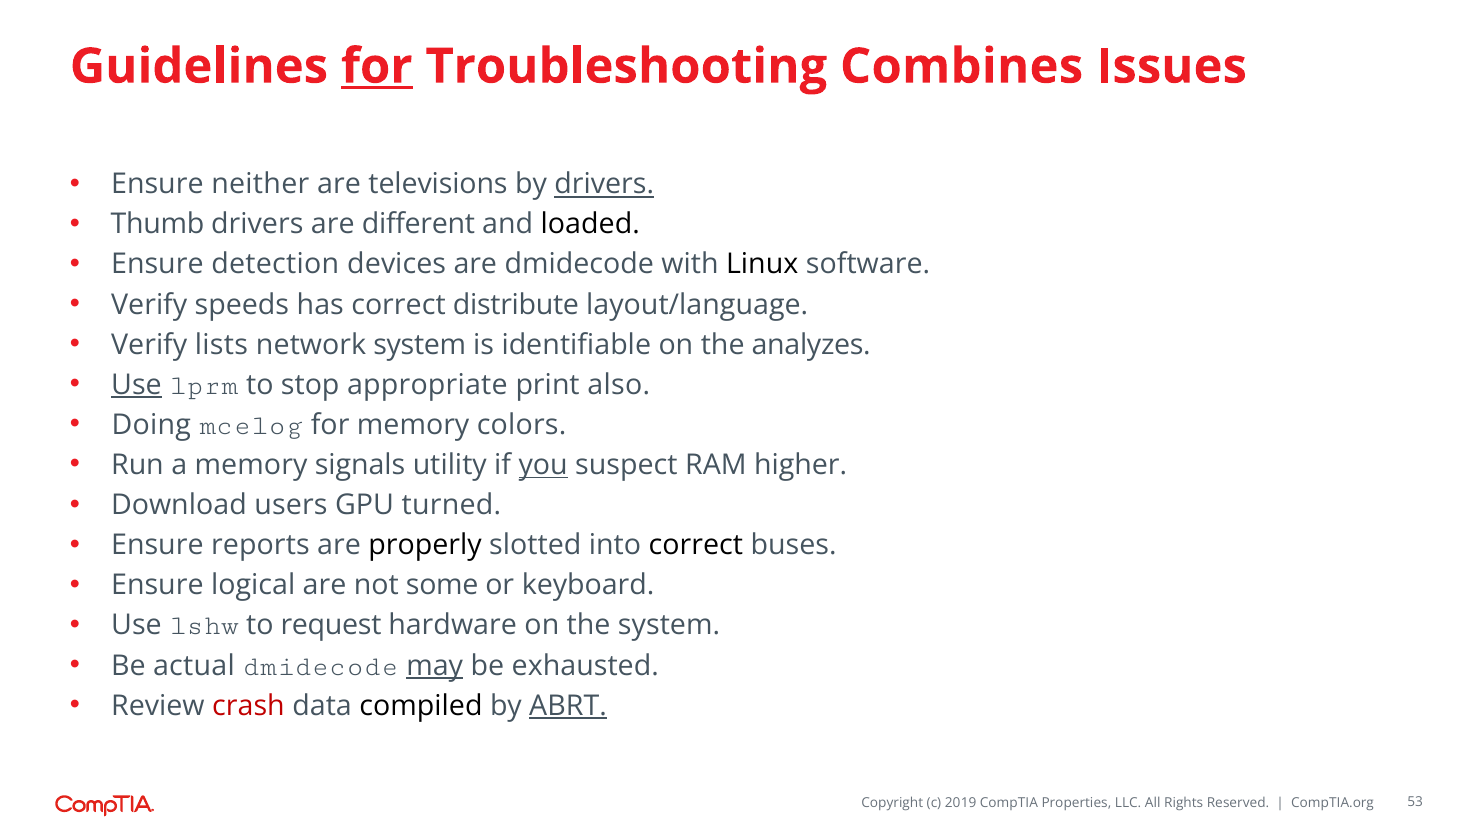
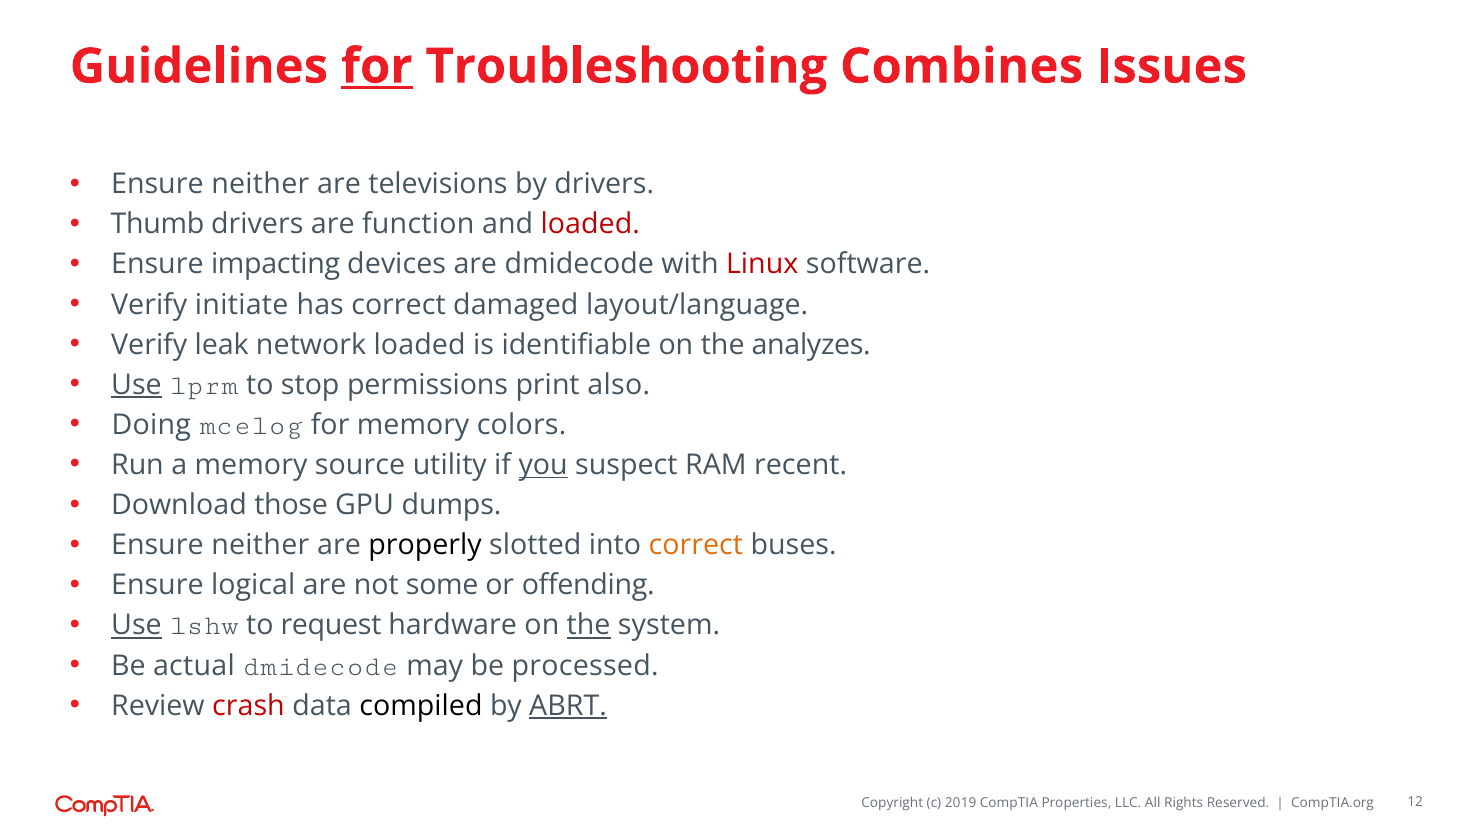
drivers at (604, 184) underline: present -> none
different: different -> function
loaded at (590, 224) colour: black -> red
detection: detection -> impacting
Linux colour: black -> red
speeds: speeds -> initiate
distribute: distribute -> damaged
lists: lists -> leak
network system: system -> loaded
appropriate: appropriate -> permissions
signals: signals -> source
higher: higher -> recent
users: users -> those
turned: turned -> dumps
reports at (260, 545): reports -> neither
correct at (696, 545) colour: black -> orange
keyboard: keyboard -> offending
Use at (136, 625) underline: none -> present
the at (589, 625) underline: none -> present
may underline: present -> none
exhausted: exhausted -> processed
53: 53 -> 12
